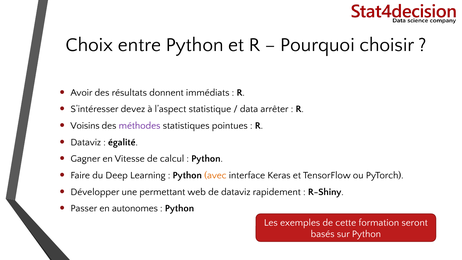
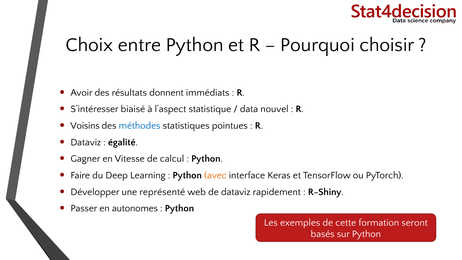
devez: devez -> biaisé
arrêter: arrêter -> nouvel
méthodes colour: purple -> blue
permettant: permettant -> représenté
